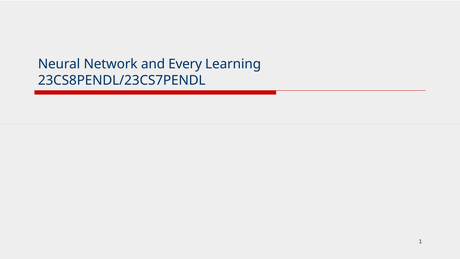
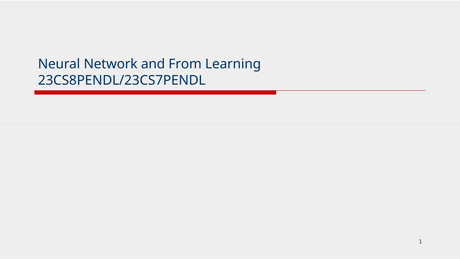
Every: Every -> From
